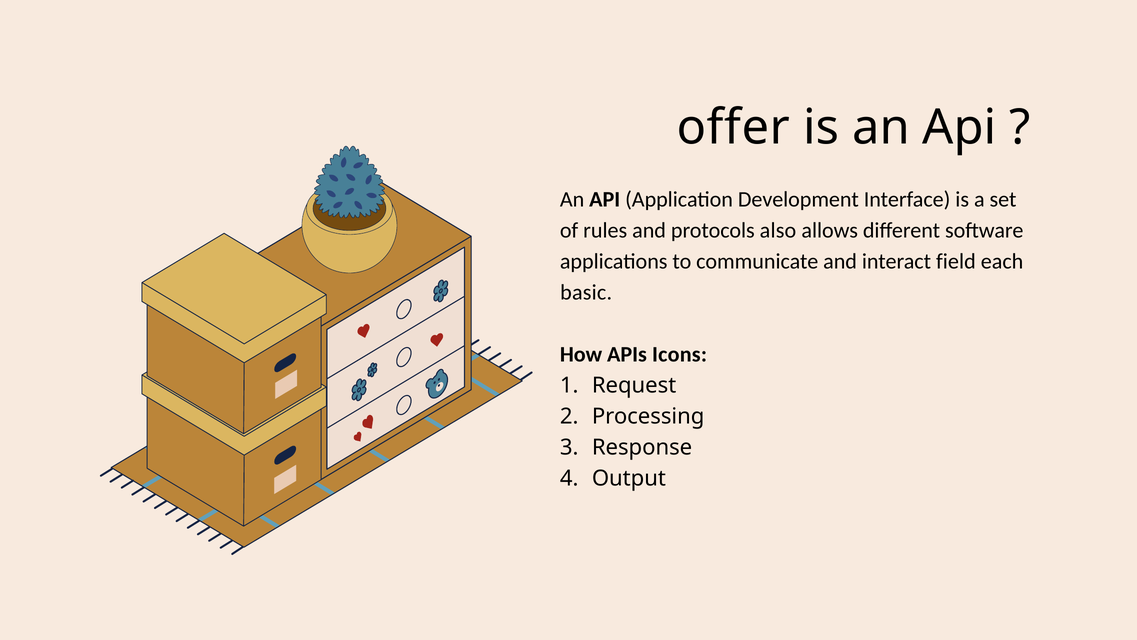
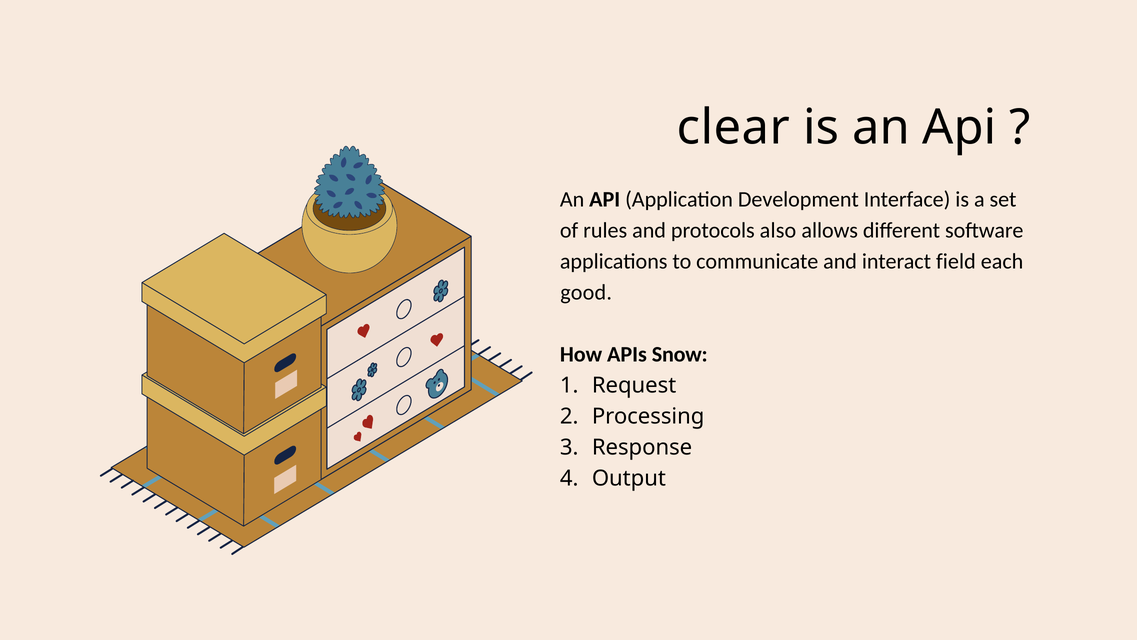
offer: offer -> clear
basic: basic -> good
Icons: Icons -> Snow
